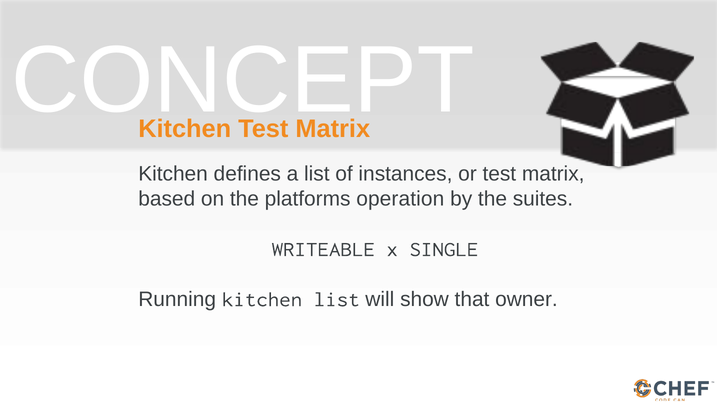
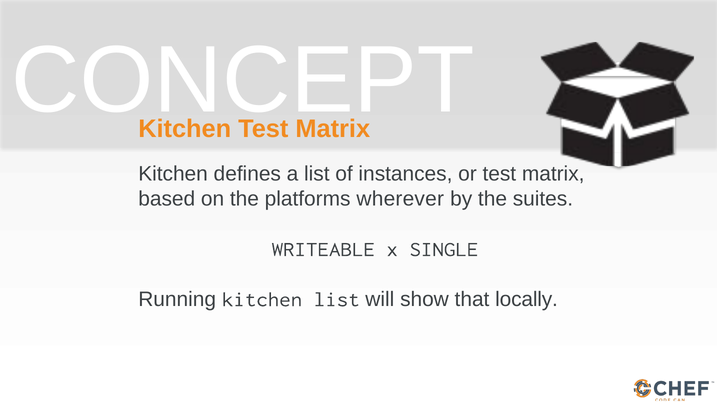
operation: operation -> wherever
owner: owner -> locally
